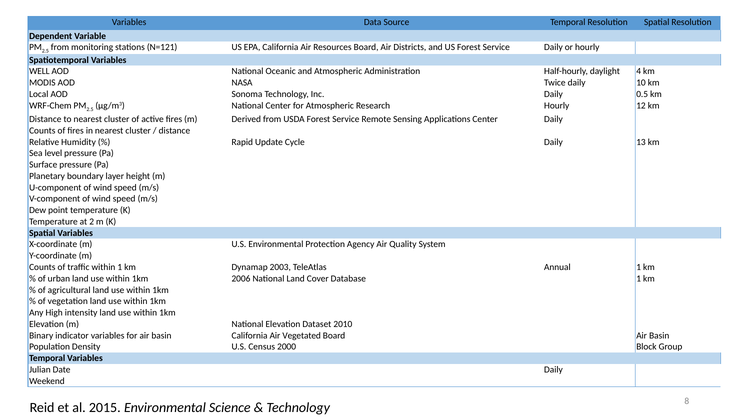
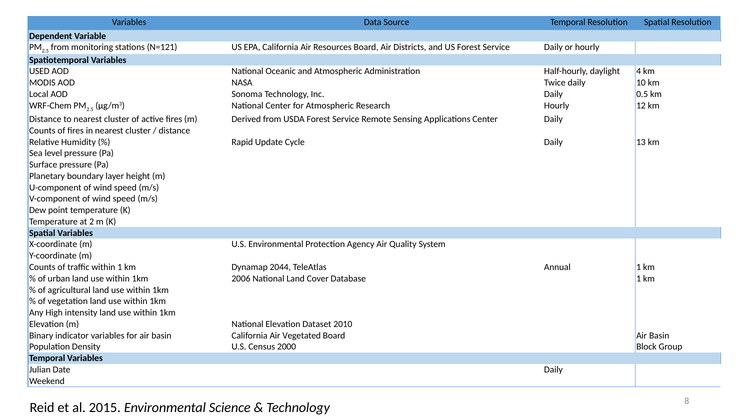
WELL: WELL -> USED
2003: 2003 -> 2044
